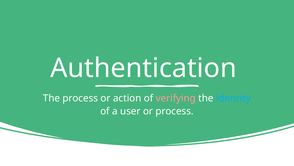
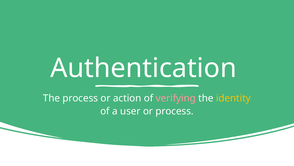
identity colour: light blue -> yellow
